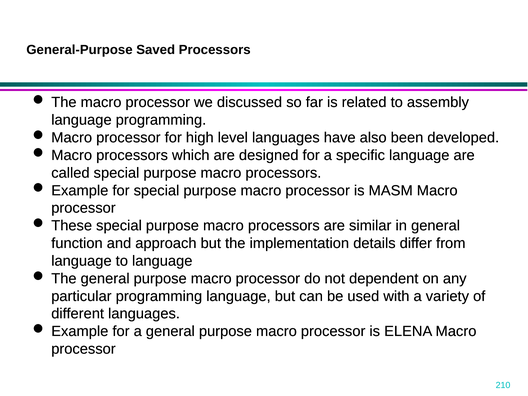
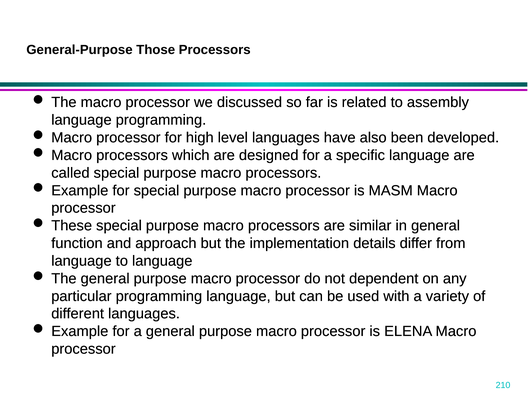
Saved: Saved -> Those
